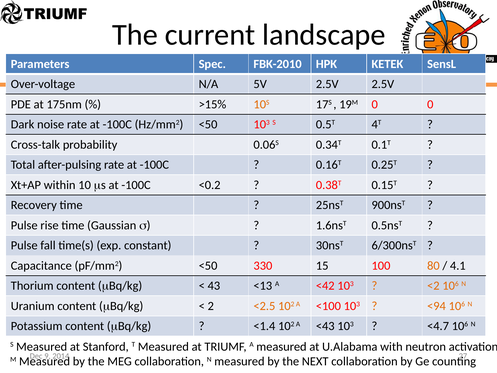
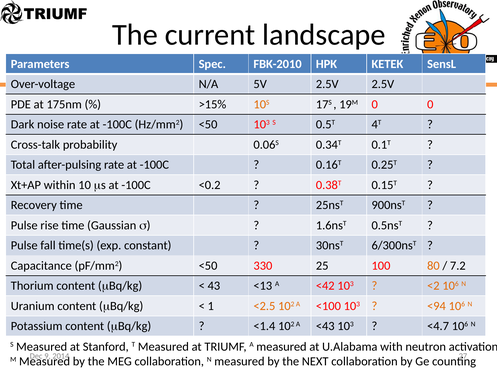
15: 15 -> 25
4.1: 4.1 -> 7.2
2: 2 -> 1
